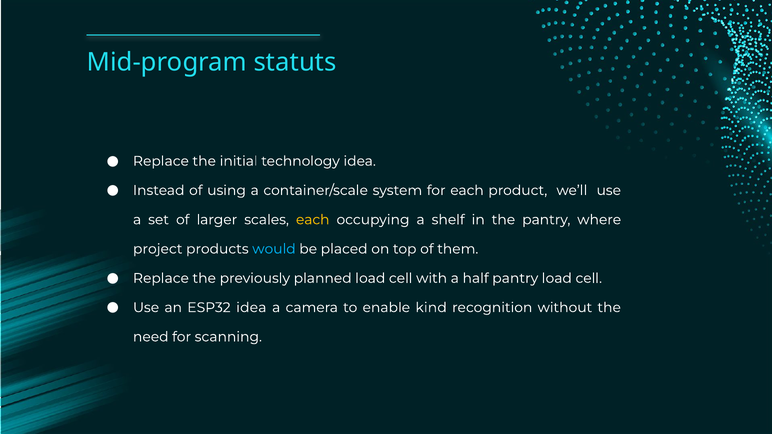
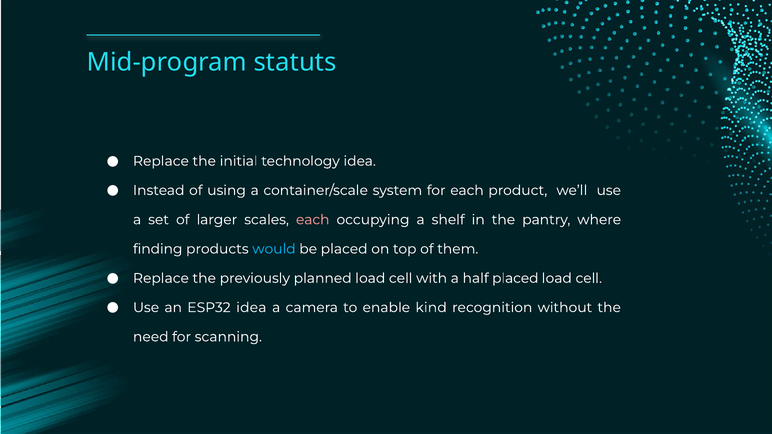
each at (313, 220) colour: yellow -> pink
project: project -> finding
half pantry: pantry -> placed
